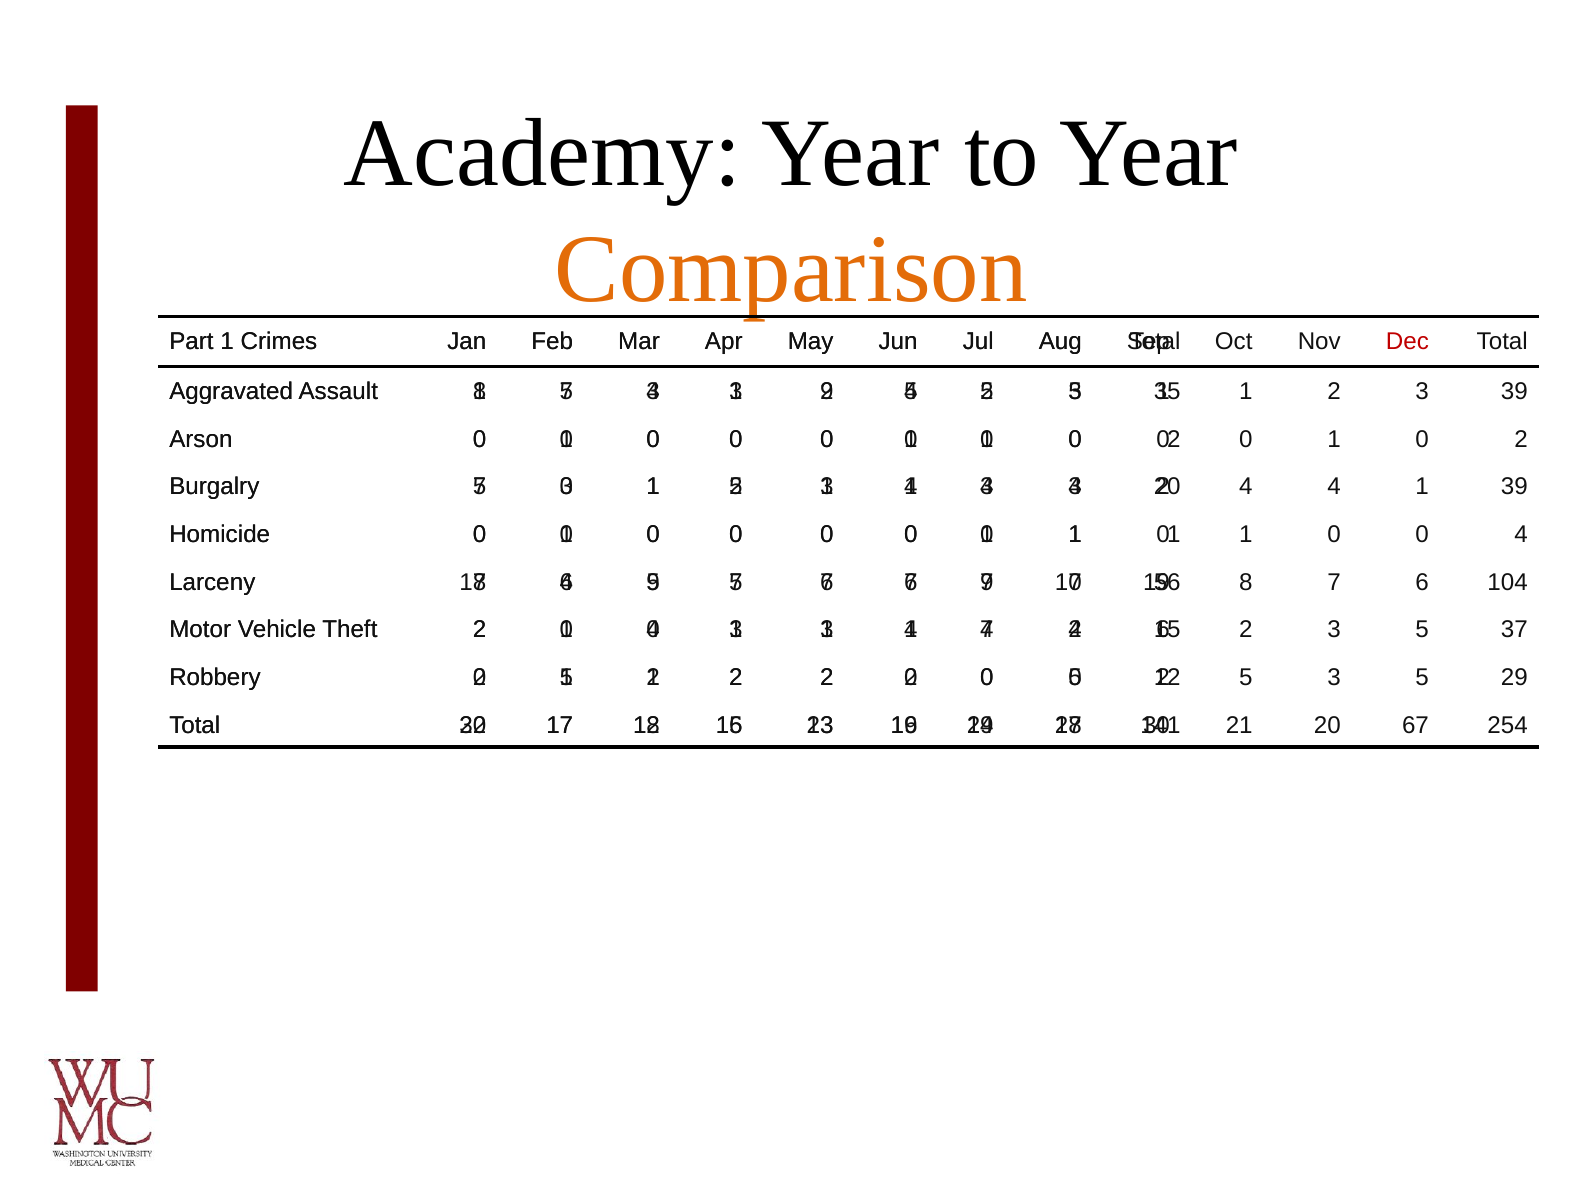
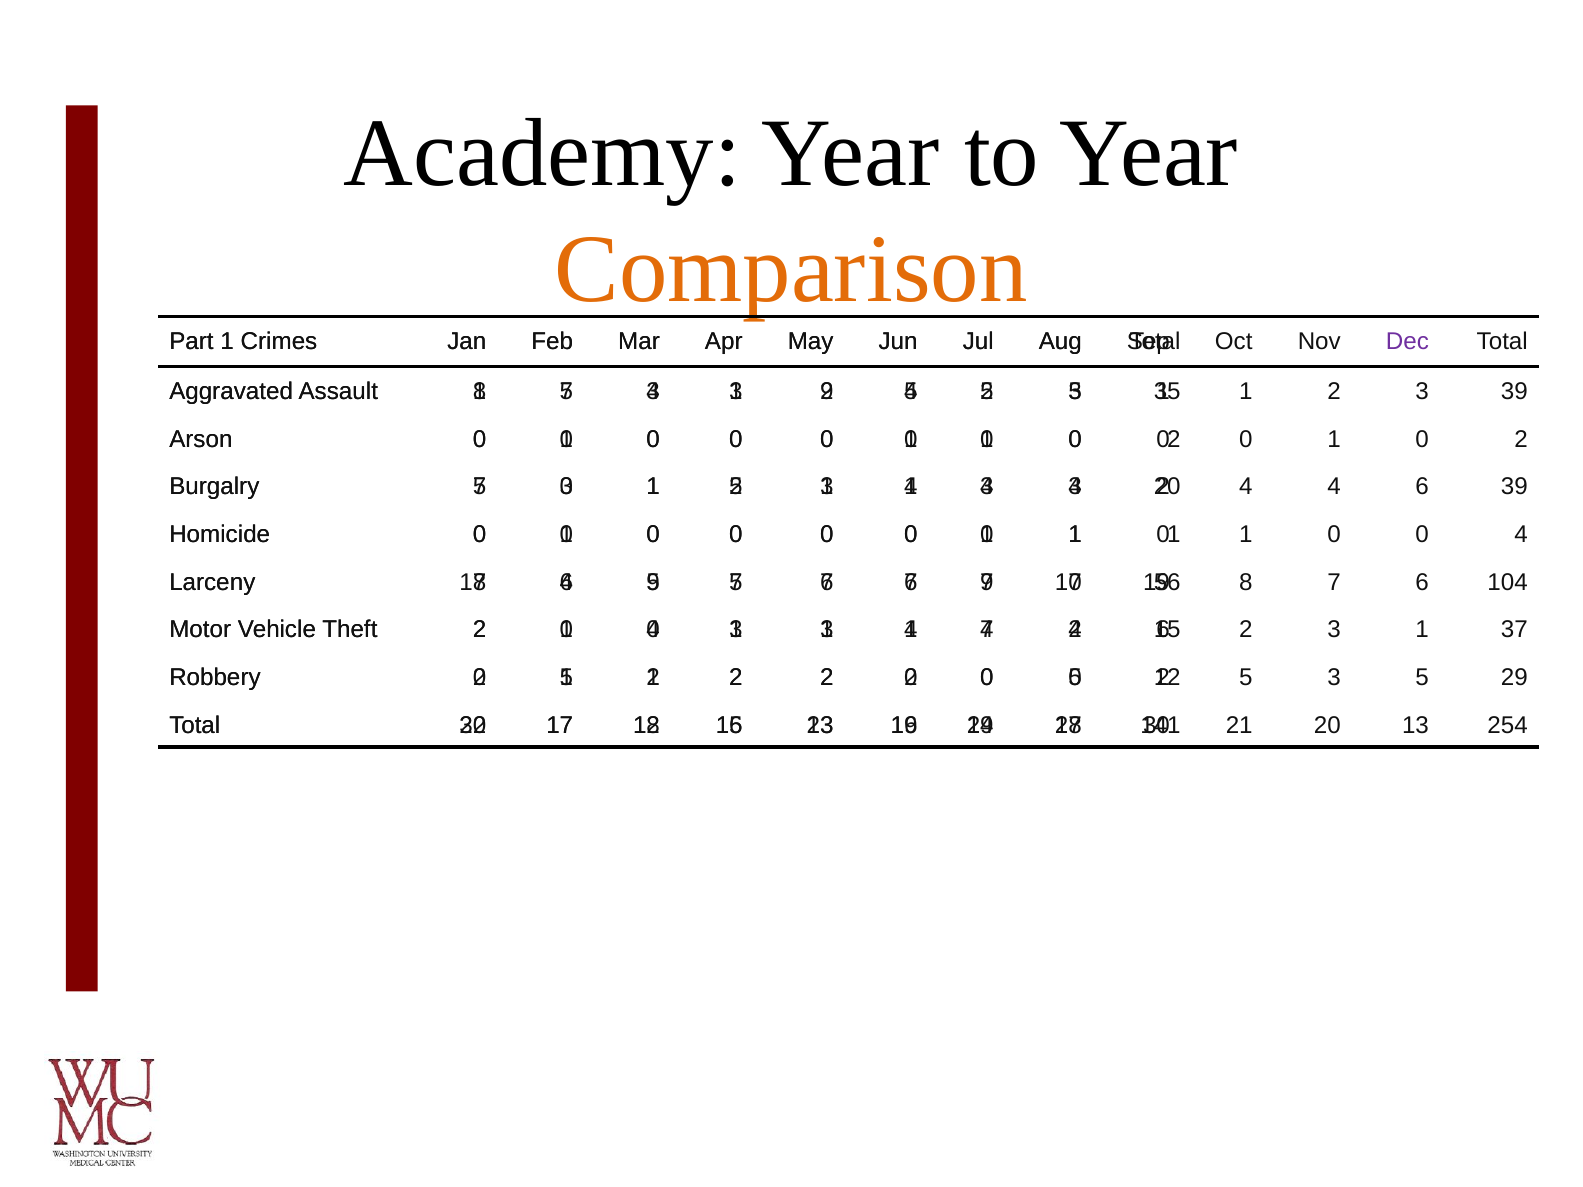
Dec colour: red -> purple
4 4 1: 1 -> 6
2 3 5: 5 -> 1
20 67: 67 -> 13
